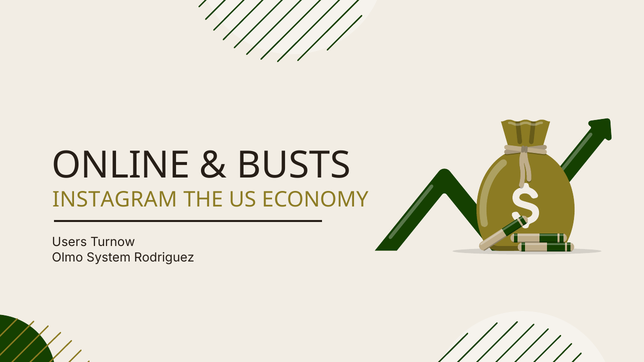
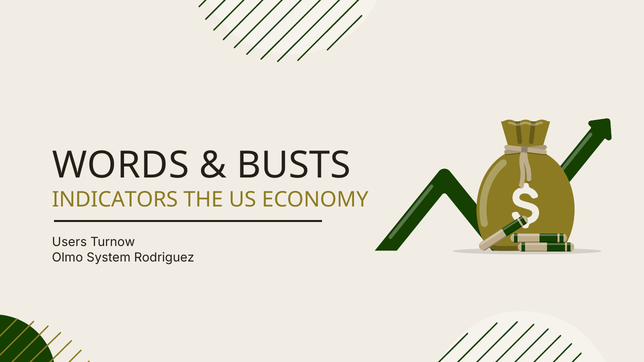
ONLINE: ONLINE -> WORDS
INSTAGRAM: INSTAGRAM -> INDICATORS
